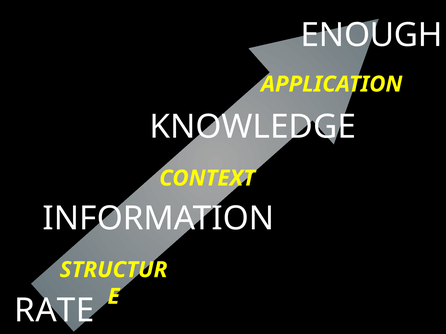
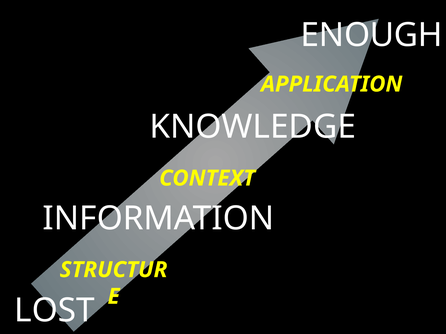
RATE: RATE -> LOST
